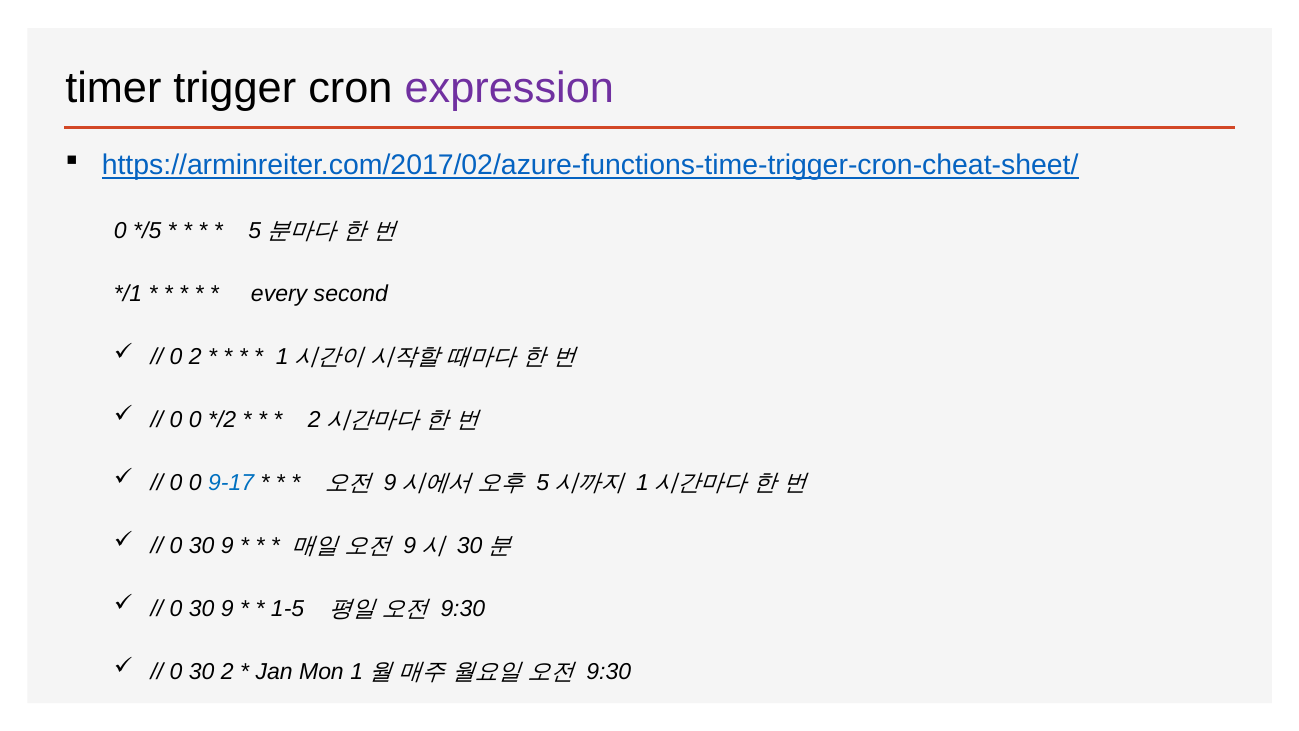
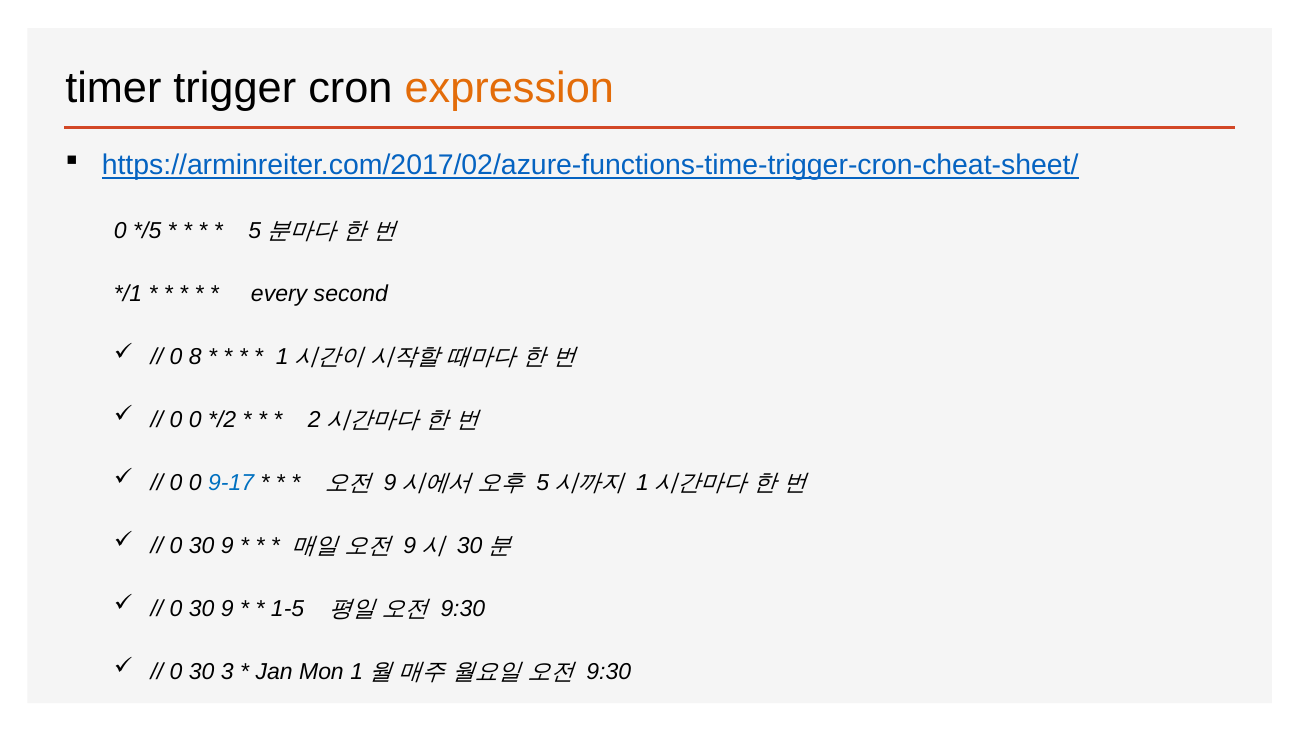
expression colour: purple -> orange
0 2: 2 -> 8
30 2: 2 -> 3
